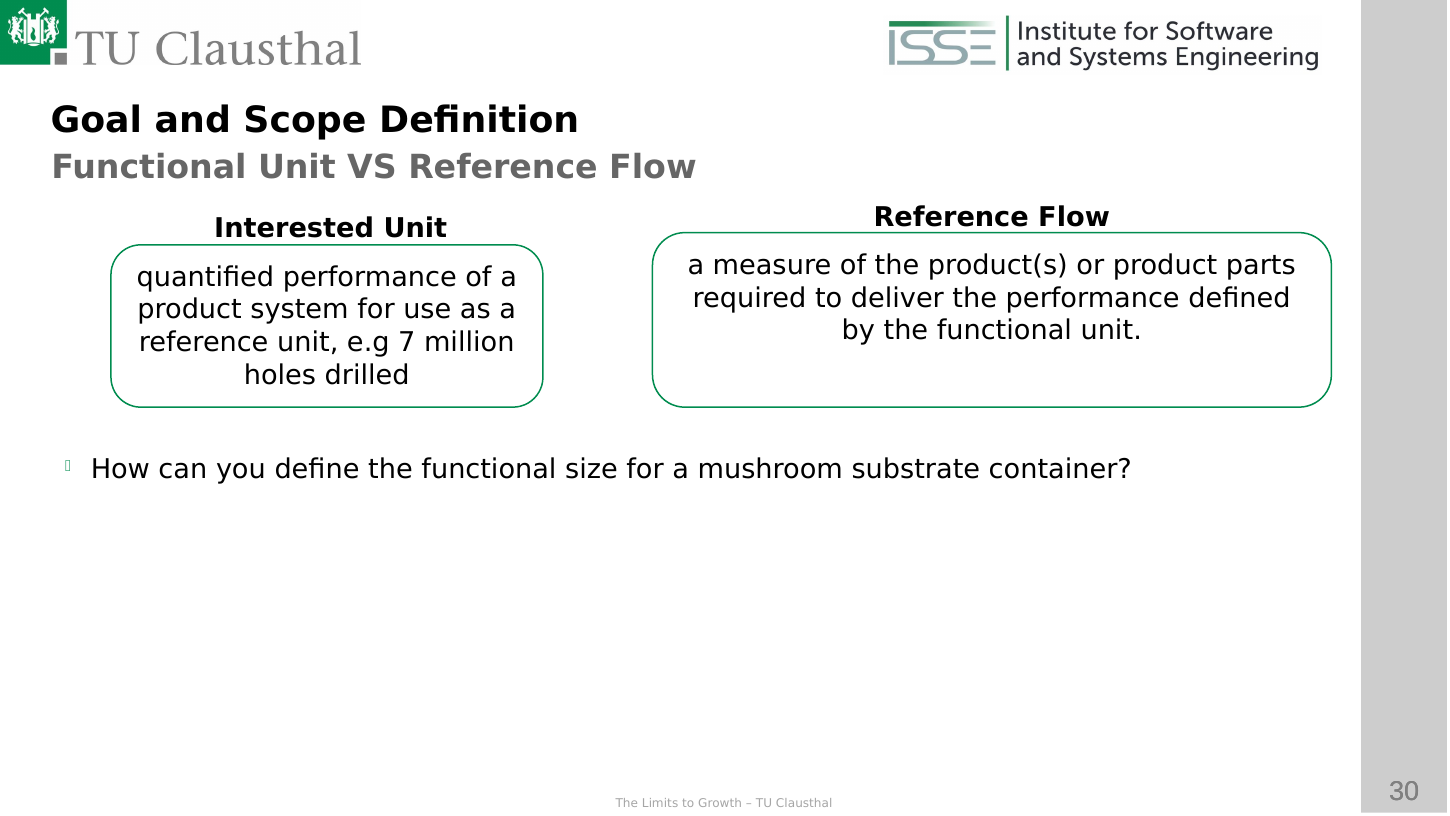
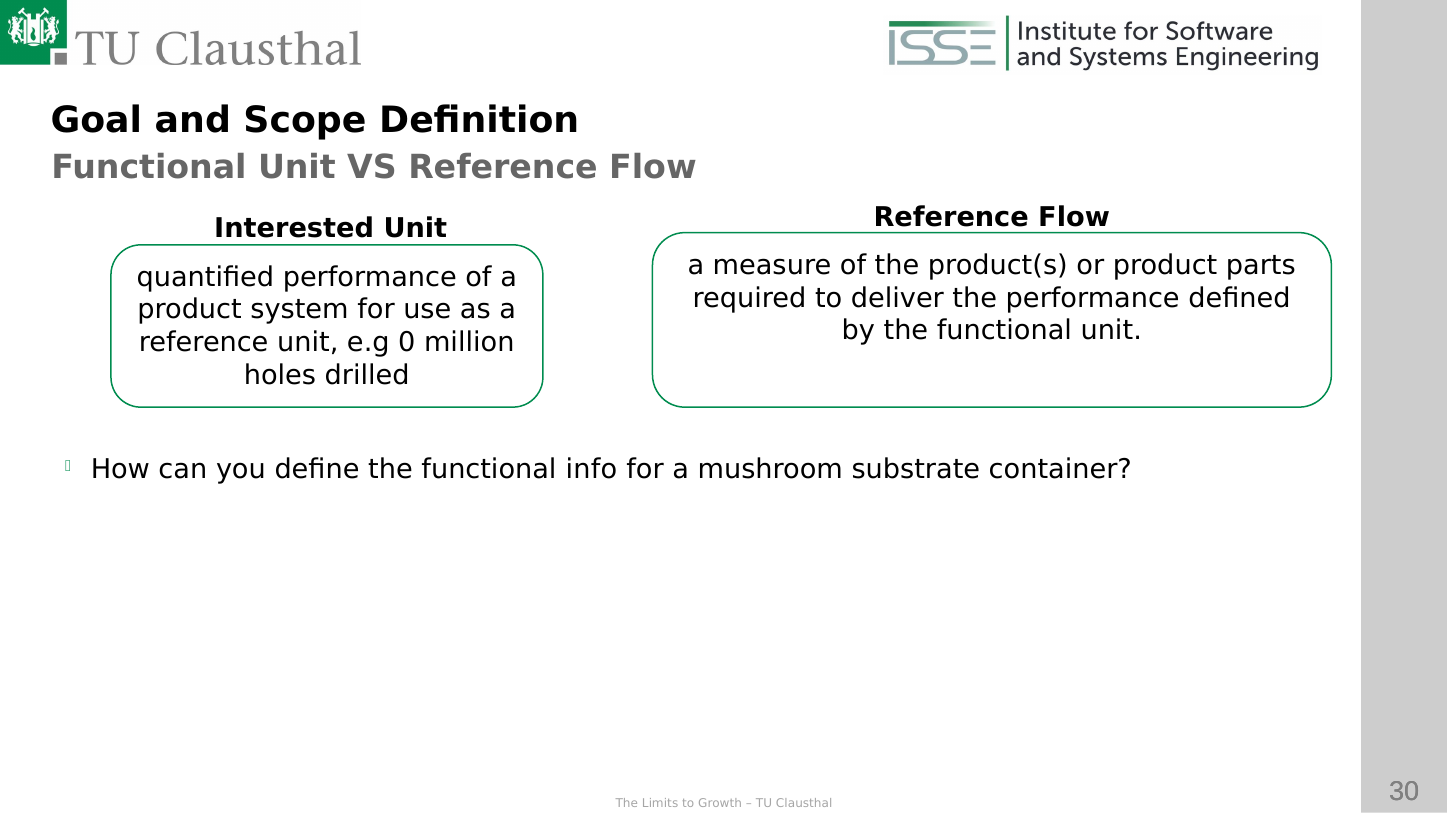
7: 7 -> 0
size: size -> info
